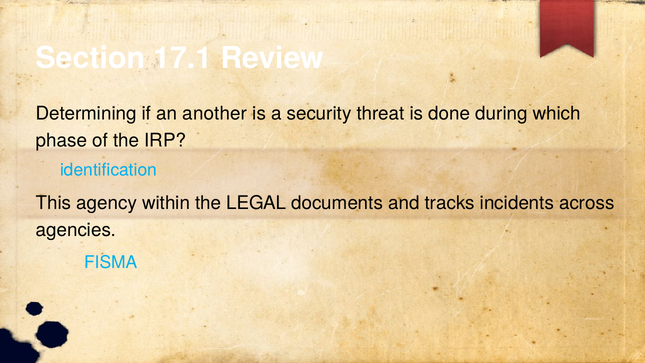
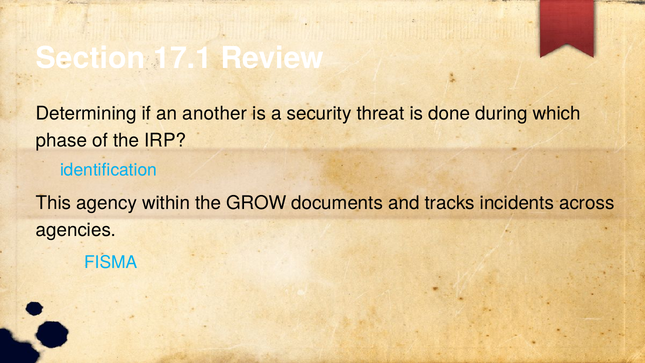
LEGAL: LEGAL -> GROW
